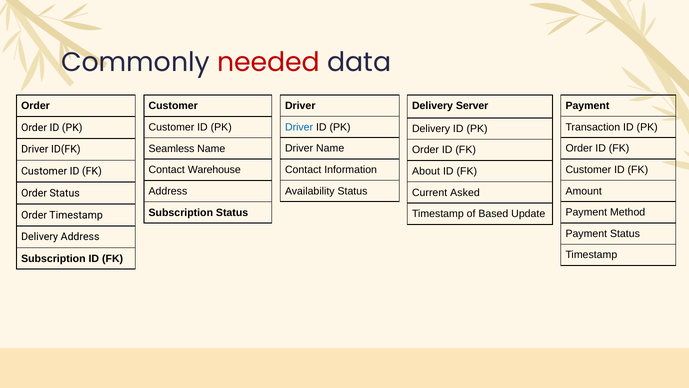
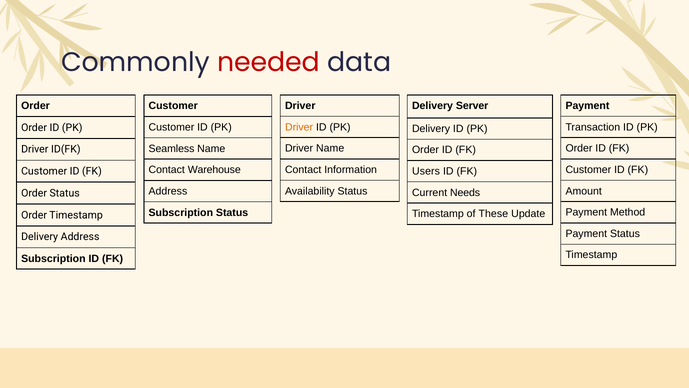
Driver at (299, 127) colour: blue -> orange
About: About -> Users
Asked: Asked -> Needs
Based: Based -> These
